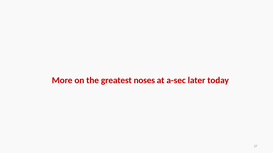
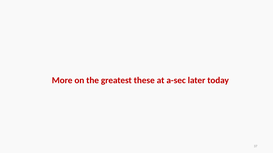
noses: noses -> these
